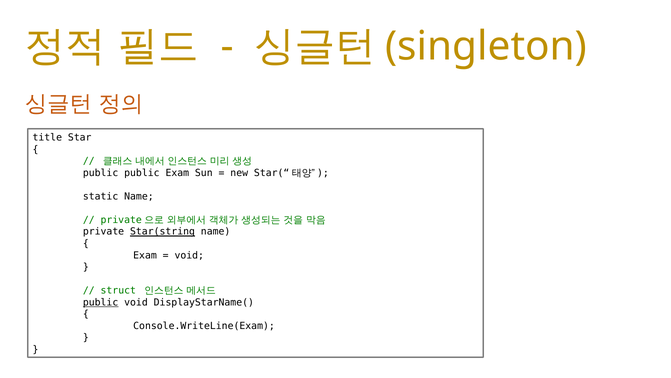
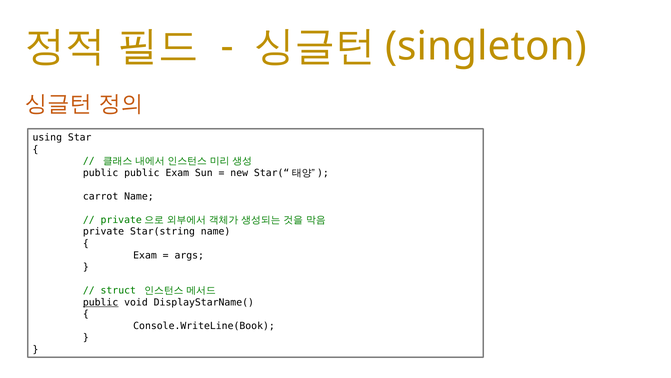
title: title -> using
static: static -> carrot
Star(string underline: present -> none
void at (189, 255): void -> args
Console.WriteLine(Exam: Console.WriteLine(Exam -> Console.WriteLine(Book
